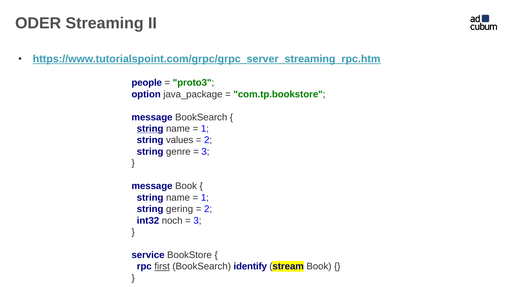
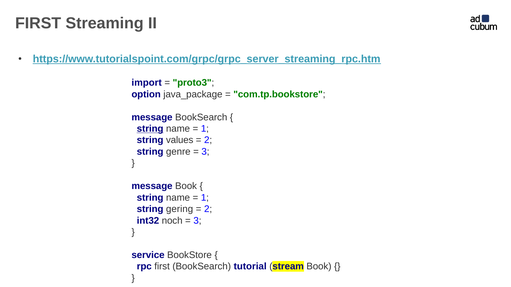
ODER at (38, 23): ODER -> FIRST
people: people -> import
first at (162, 267) underline: present -> none
identify: identify -> tutorial
